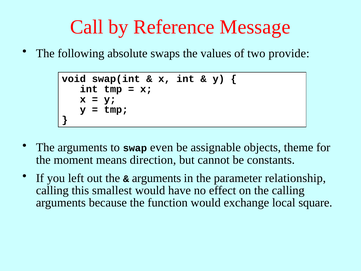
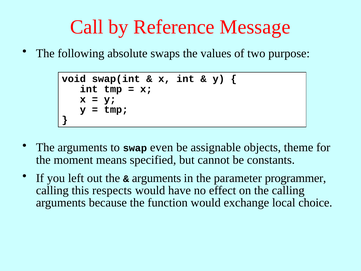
provide: provide -> purpose
direction: direction -> specified
relationship: relationship -> programmer
smallest: smallest -> respects
square: square -> choice
